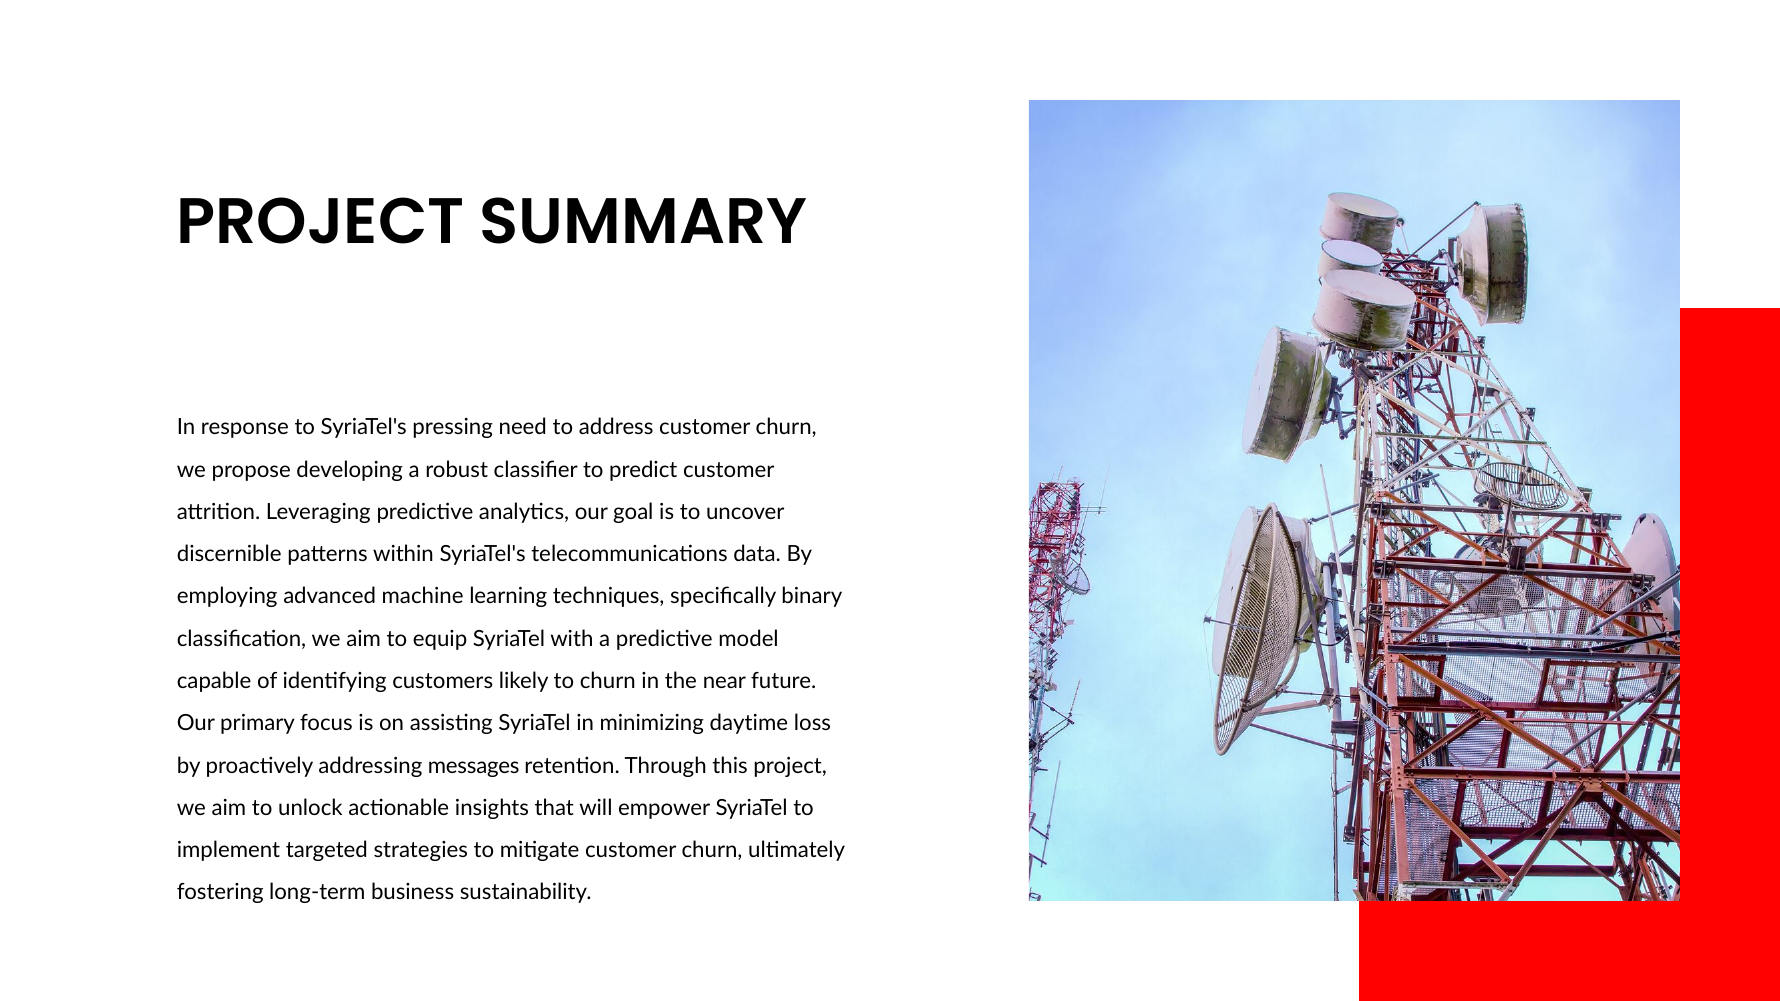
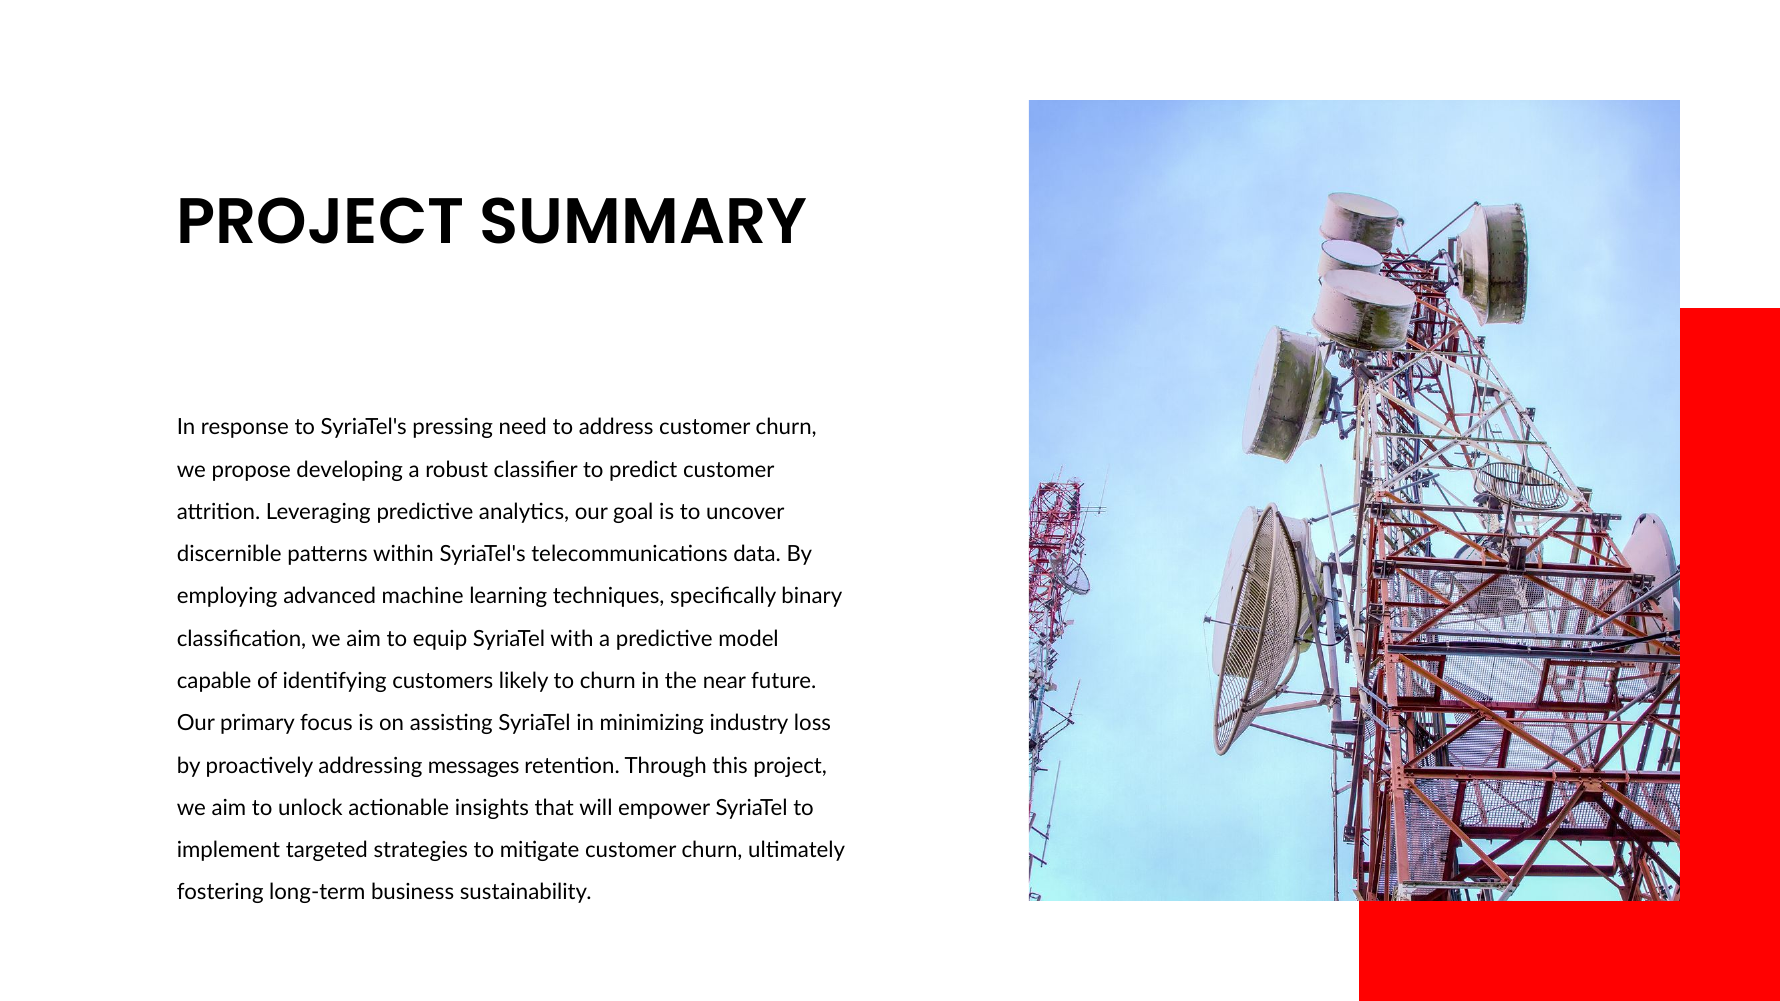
daytime: daytime -> industry
